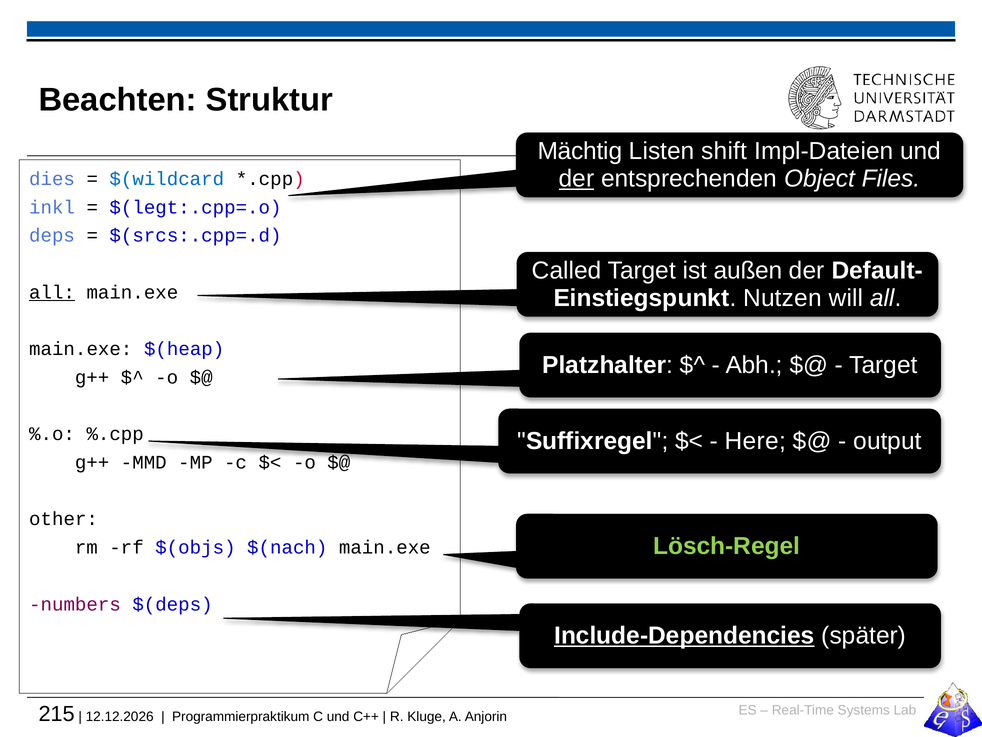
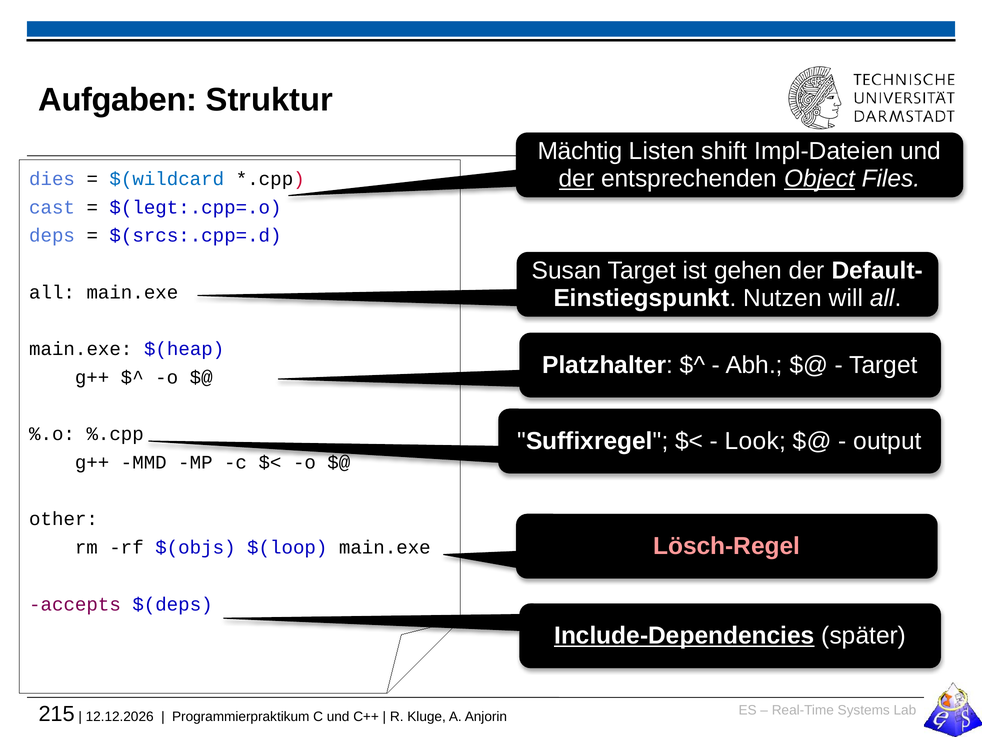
Beachten: Beachten -> Aufgaben
Object underline: none -> present
inkl: inkl -> cast
Called: Called -> Susan
außen: außen -> gehen
all at (52, 292) underline: present -> none
Here: Here -> Look
Lösch-Regel colour: light green -> pink
$(nach: $(nach -> $(loop
numbers: numbers -> accepts
